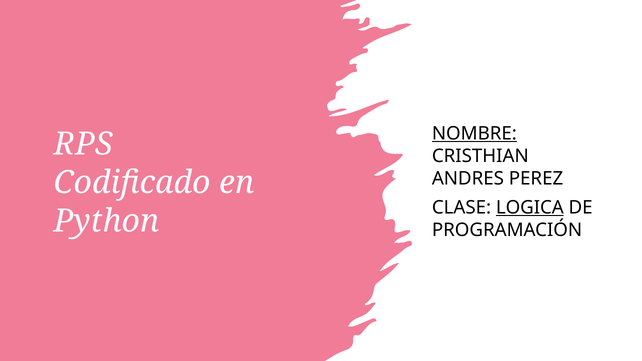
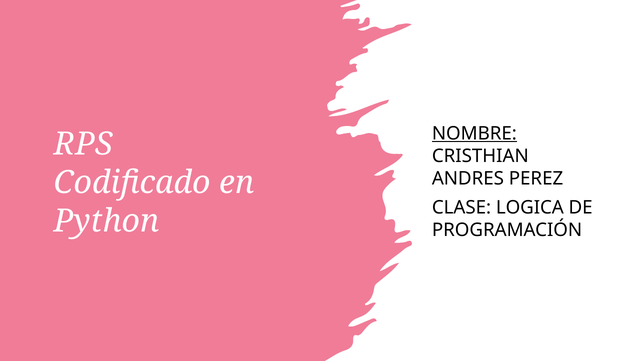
LOGICA underline: present -> none
